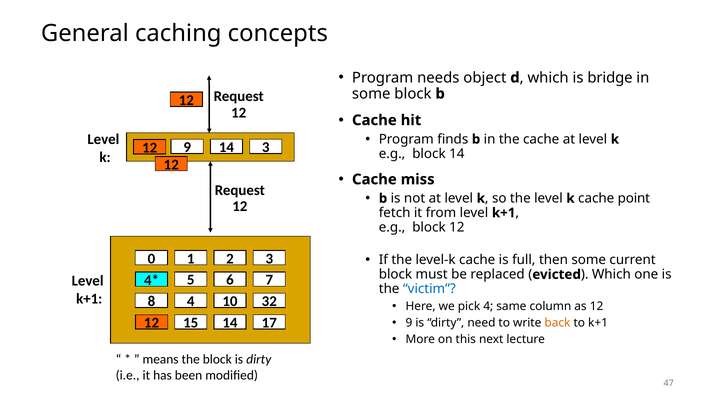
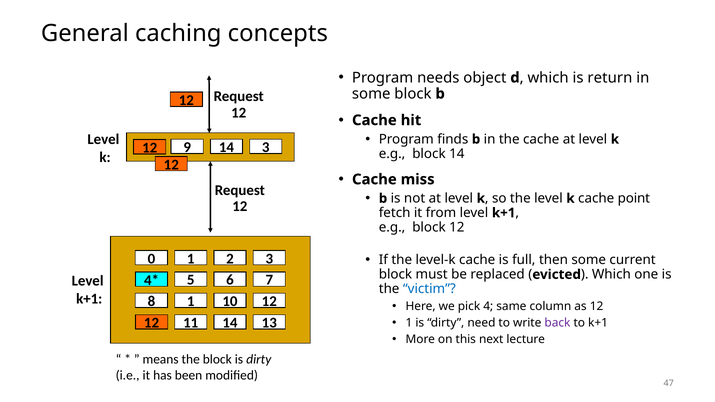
bridge: bridge -> return
8 4: 4 -> 1
10 32: 32 -> 12
15: 15 -> 11
17: 17 -> 13
9 at (409, 323): 9 -> 1
back colour: orange -> purple
